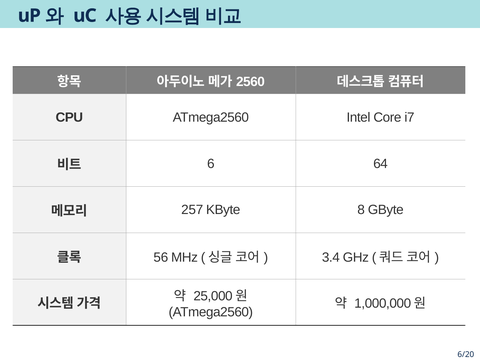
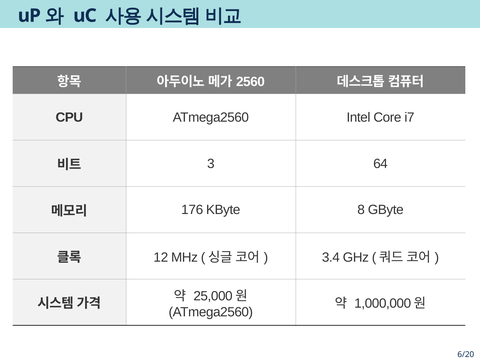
6: 6 -> 3
257: 257 -> 176
56: 56 -> 12
